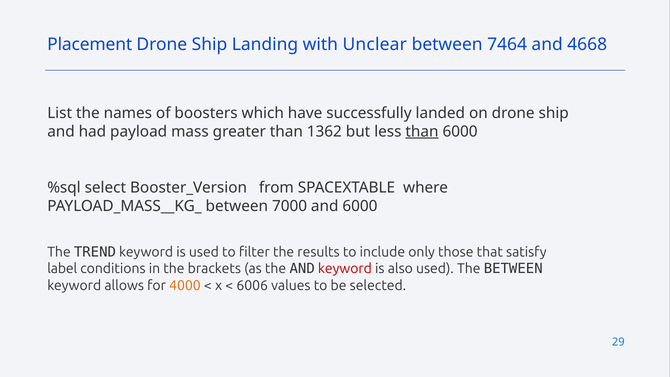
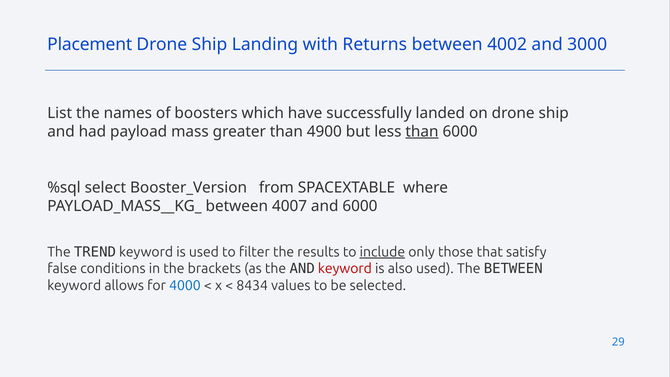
Unclear: Unclear -> Returns
7464: 7464 -> 4002
4668: 4668 -> 3000
1362: 1362 -> 4900
7000: 7000 -> 4007
include underline: none -> present
label: label -> false
4000 colour: orange -> blue
6006: 6006 -> 8434
